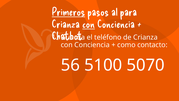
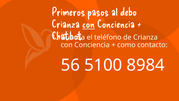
Primeros underline: present -> none
para: para -> debo
5070: 5070 -> 8984
